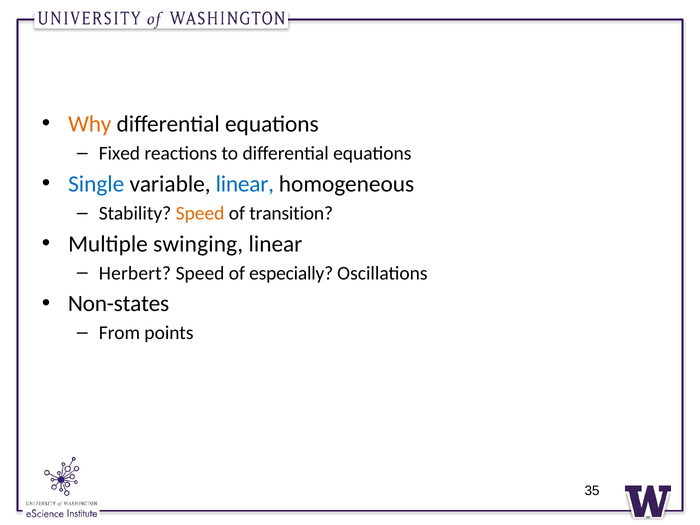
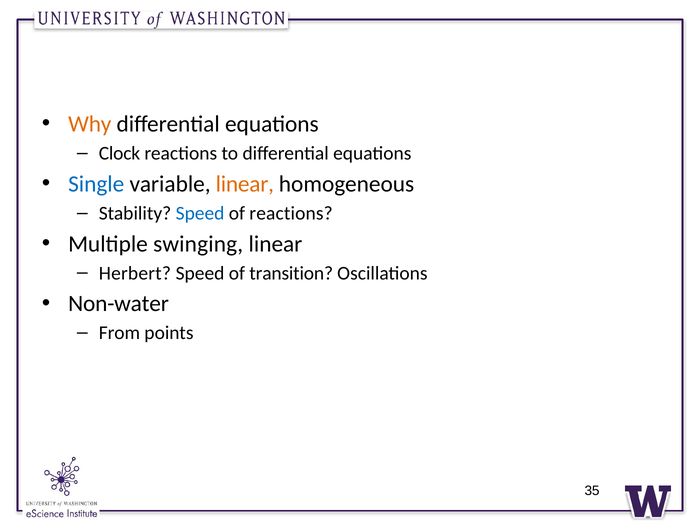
Fixed: Fixed -> Clock
linear at (245, 184) colour: blue -> orange
Speed at (200, 213) colour: orange -> blue
of transition: transition -> reactions
especially: especially -> transition
Non-states: Non-states -> Non-water
